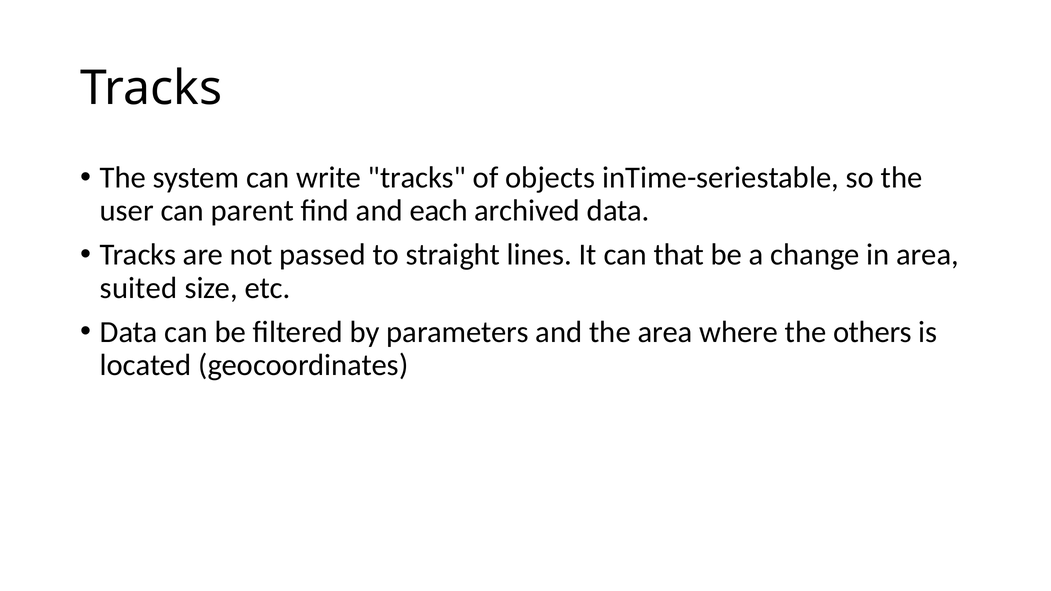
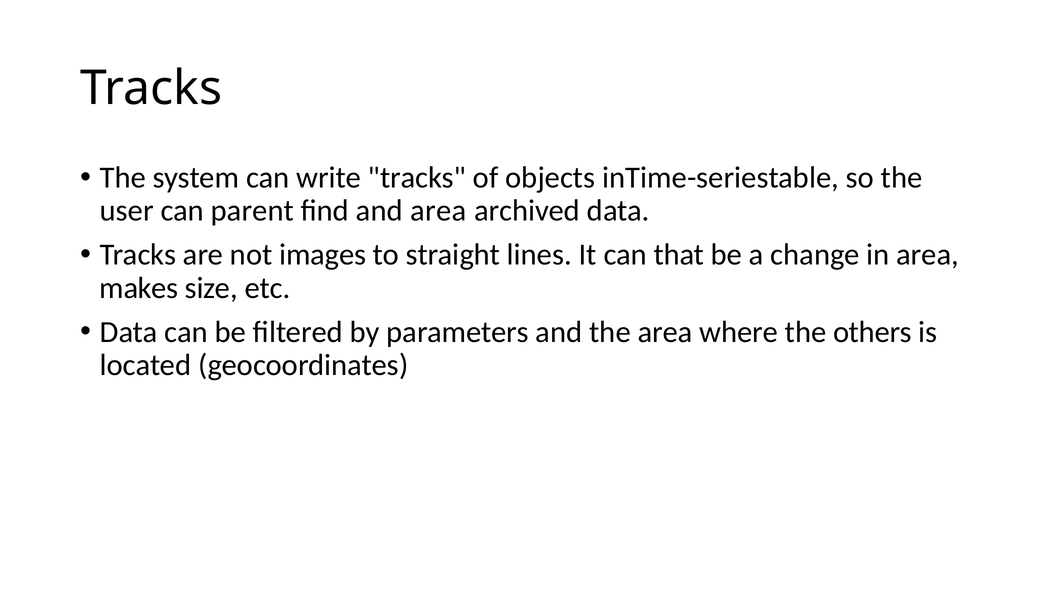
and each: each -> area
passed: passed -> images
suited: suited -> makes
